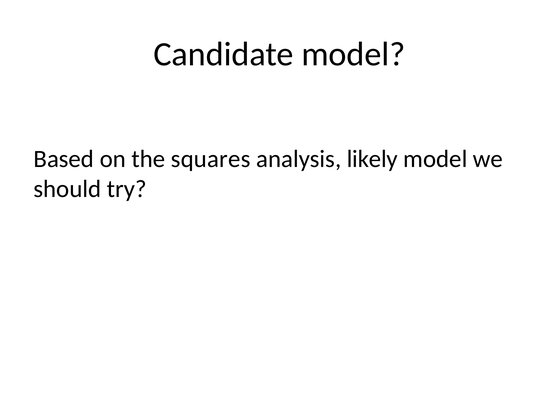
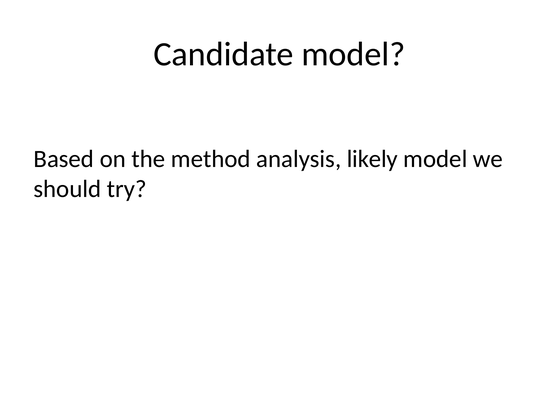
squares: squares -> method
